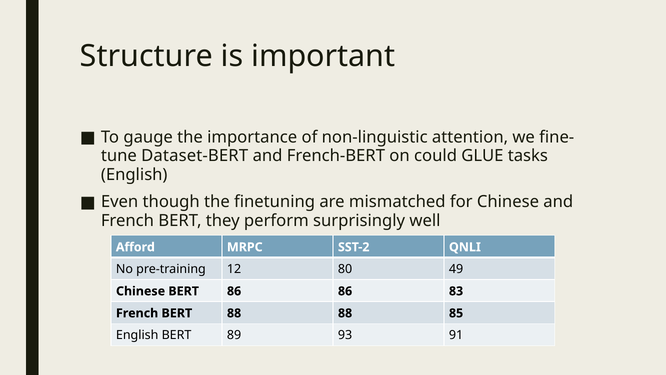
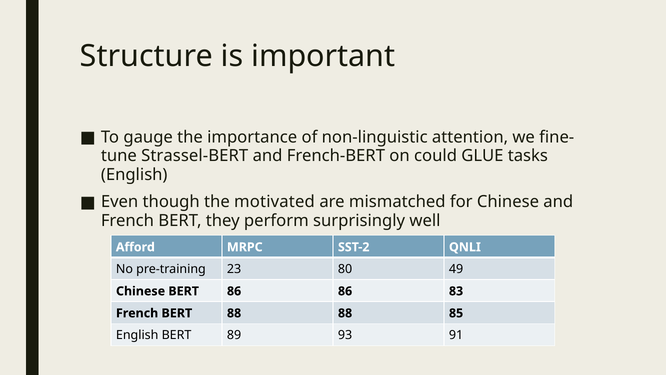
Dataset-BERT: Dataset-BERT -> Strassel-BERT
finetuning: finetuning -> motivated
12: 12 -> 23
